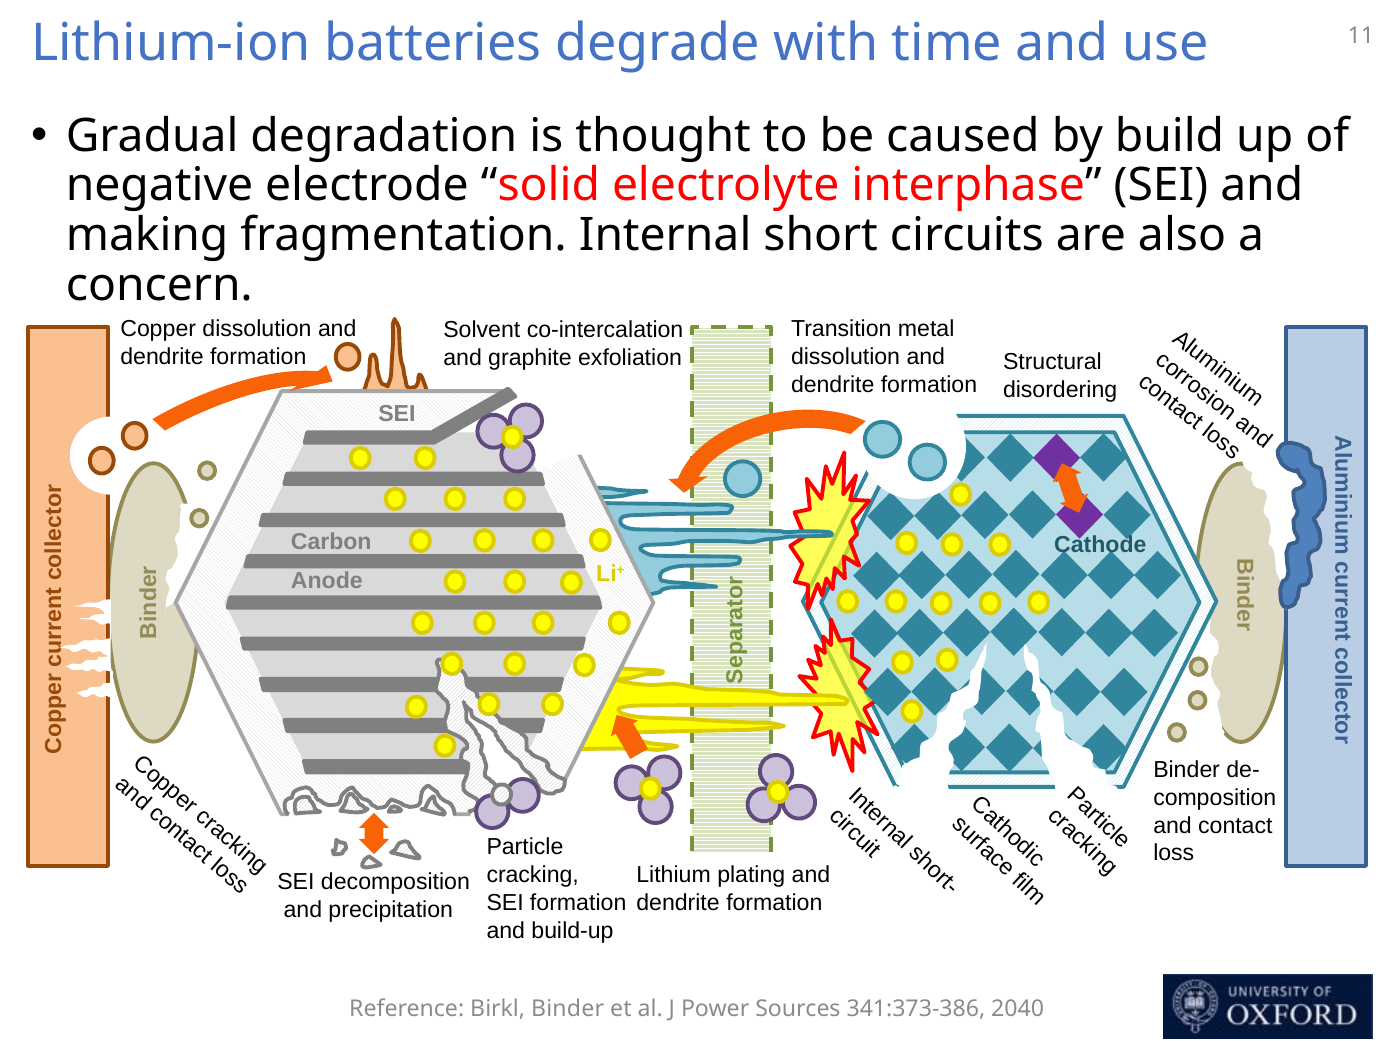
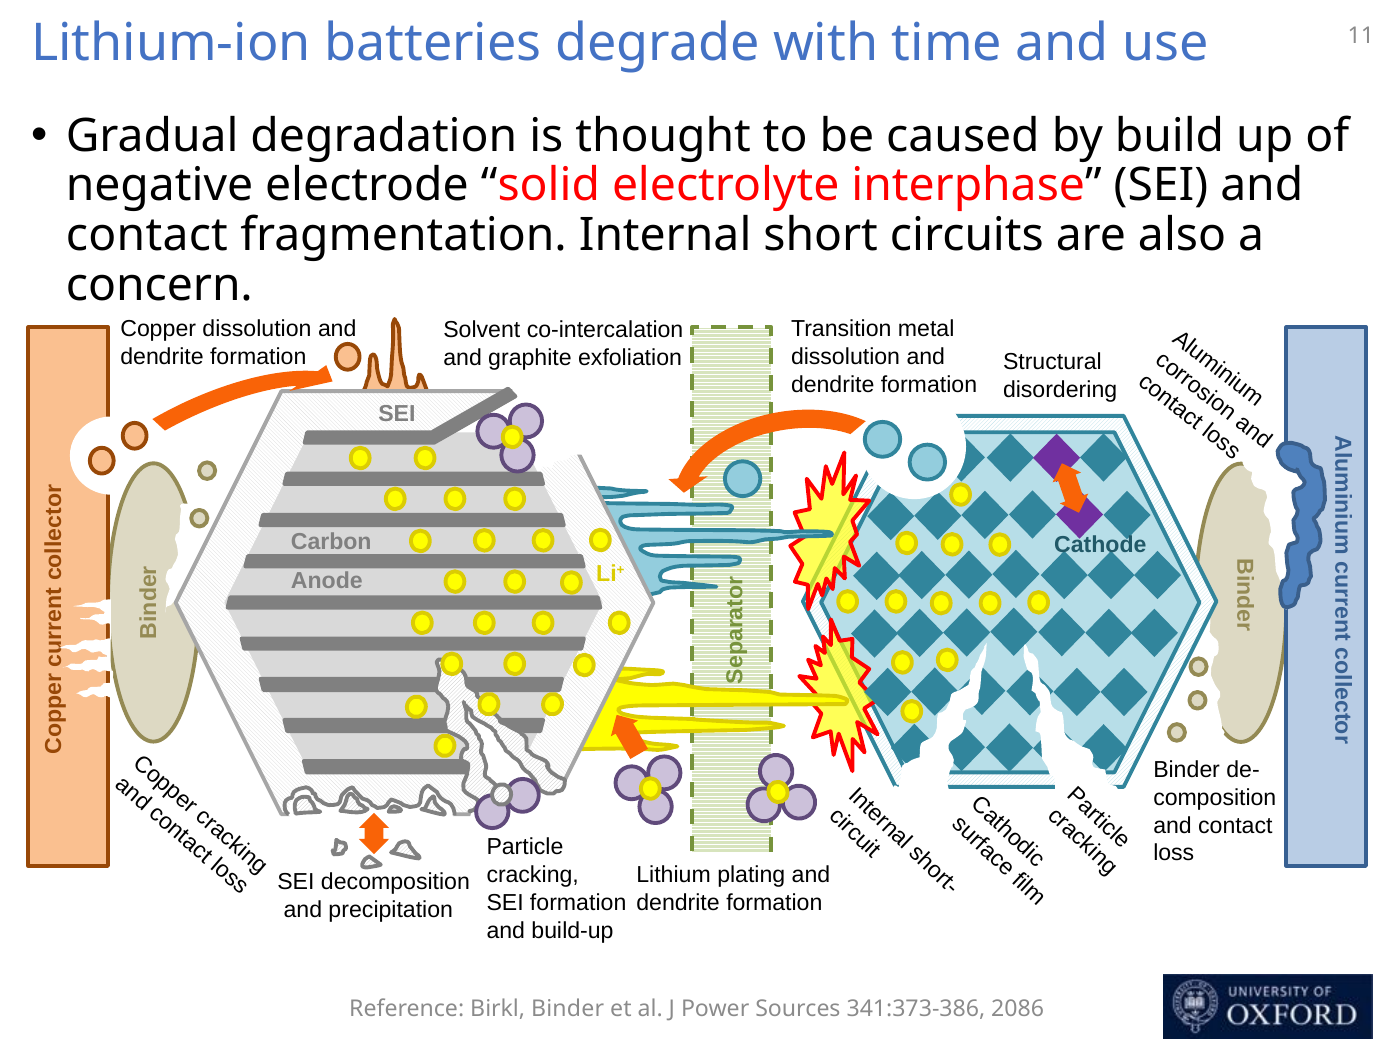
making at (147, 236): making -> contact
2040: 2040 -> 2086
